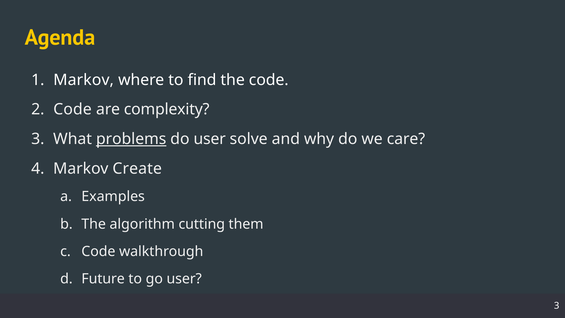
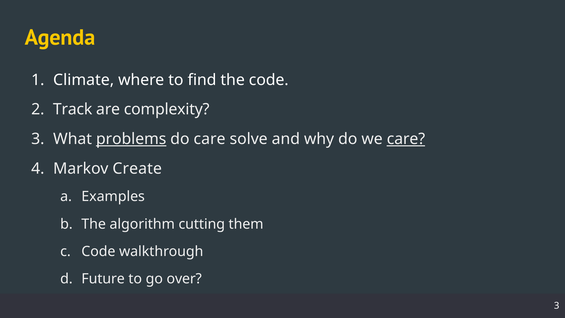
Markov at (84, 80): Markov -> Climate
Code at (72, 109): Code -> Track
do user: user -> care
care at (406, 139) underline: none -> present
go user: user -> over
